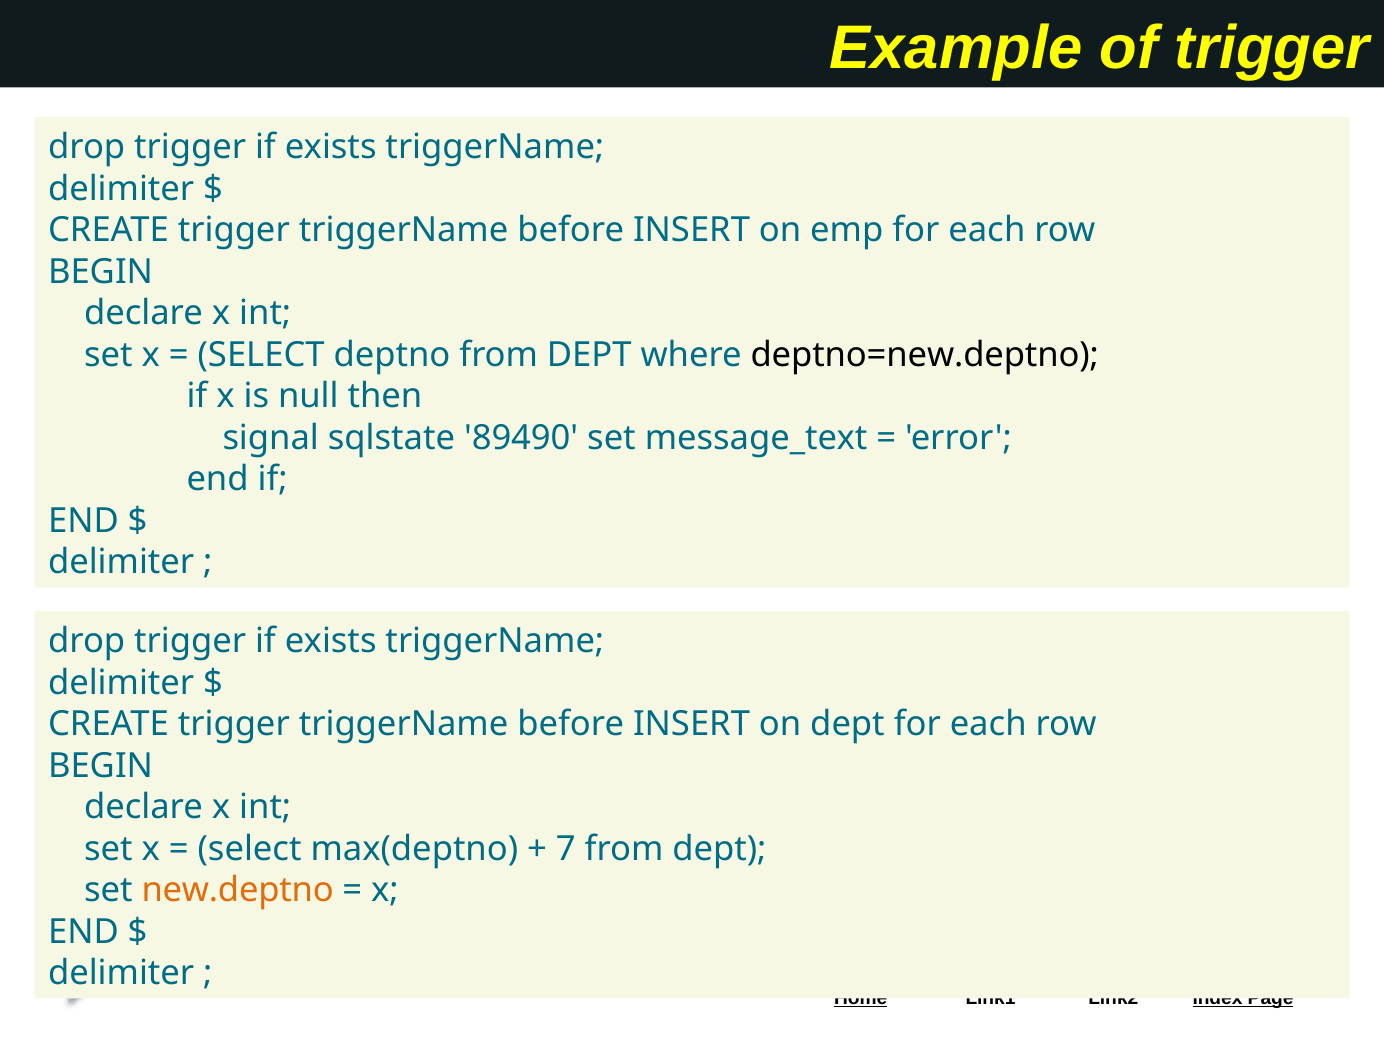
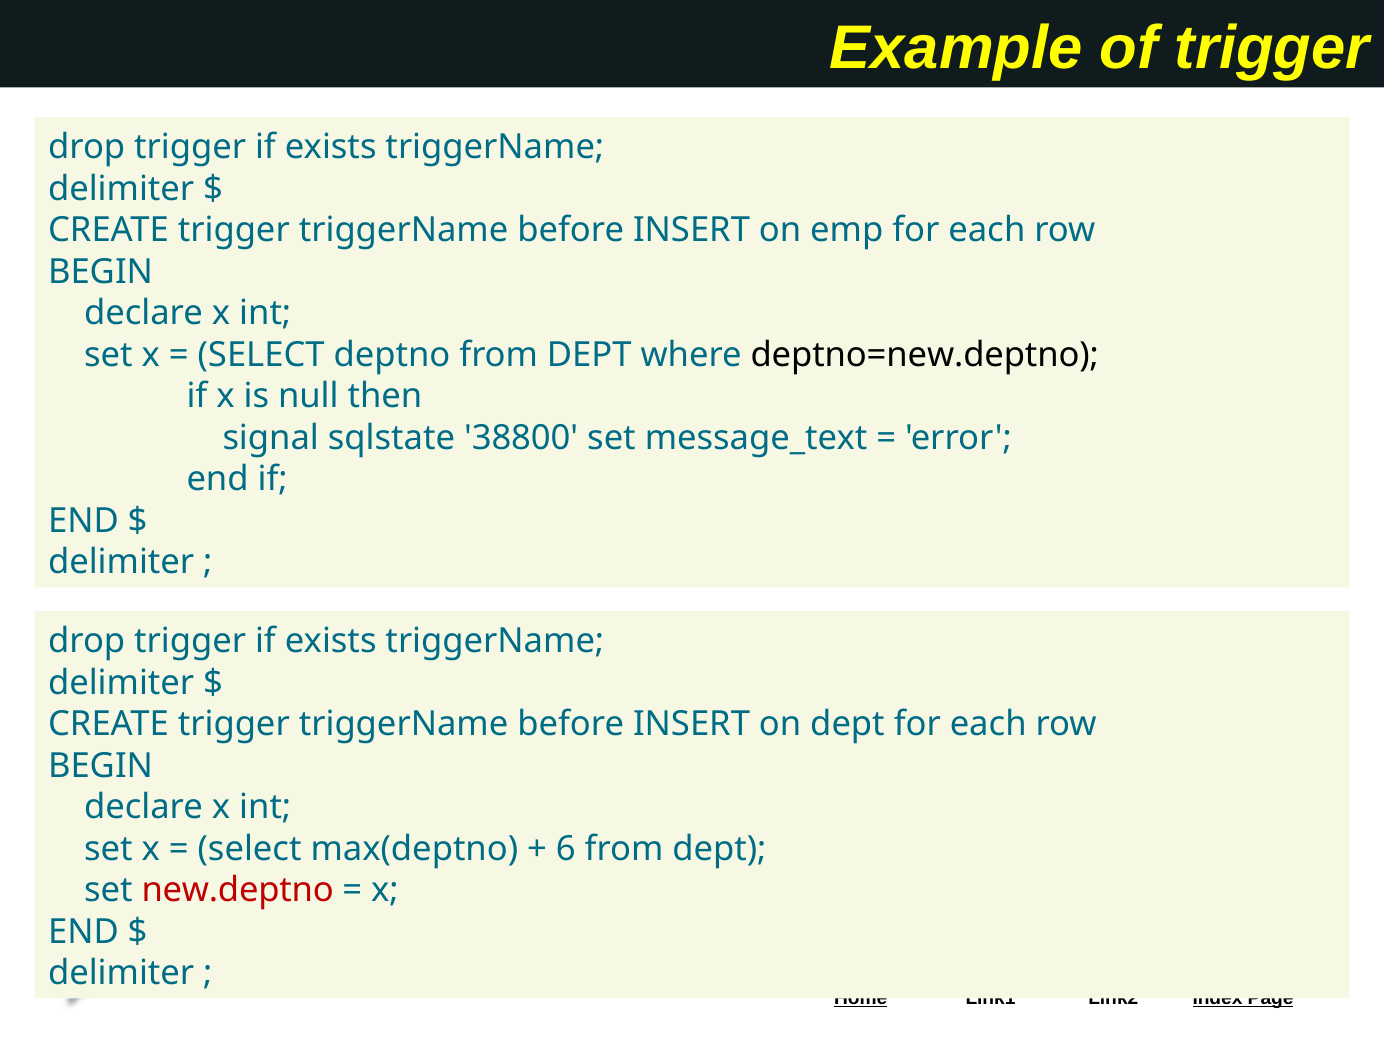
89490: 89490 -> 38800
7: 7 -> 6
new.deptno colour: orange -> red
